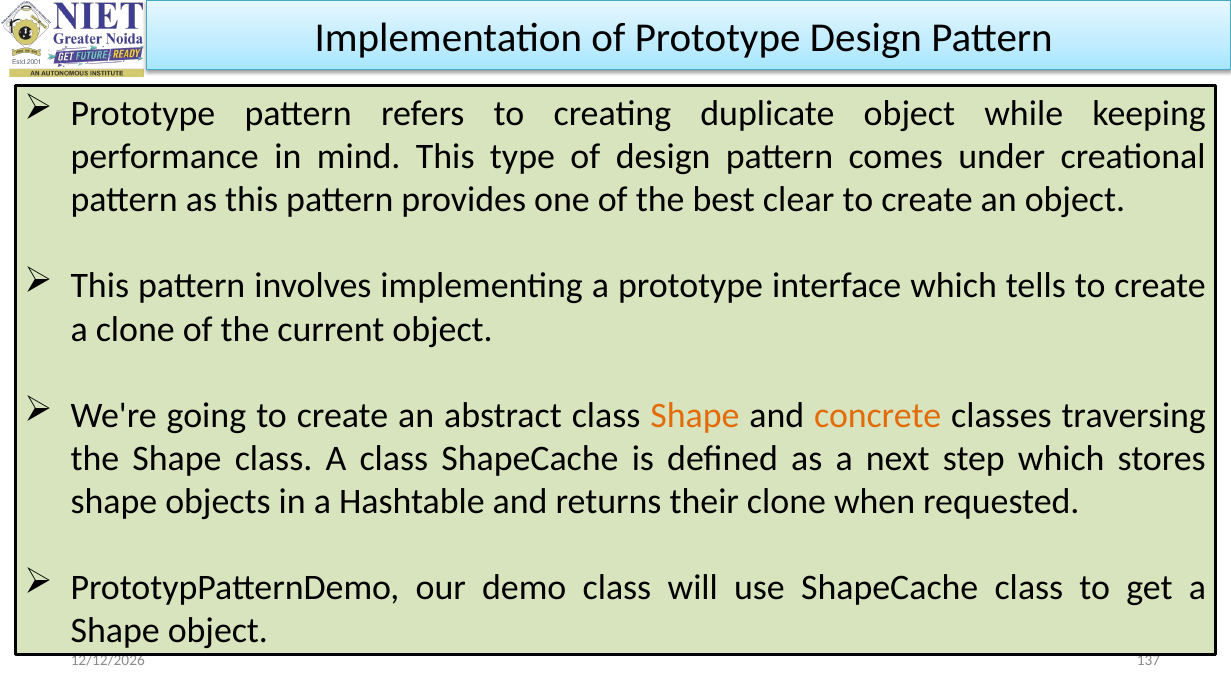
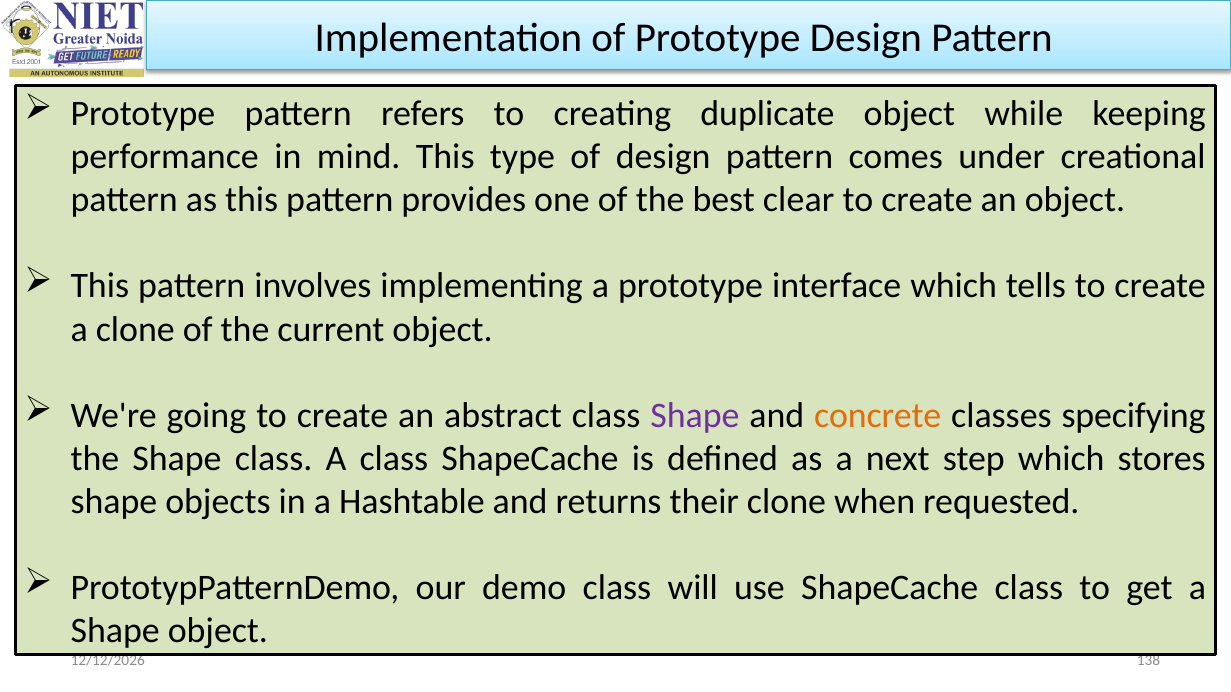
Shape at (695, 416) colour: orange -> purple
traversing: traversing -> specifying
137: 137 -> 138
